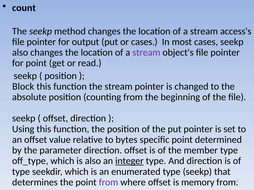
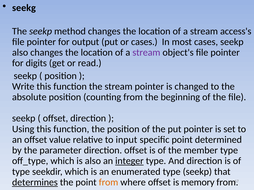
count: count -> seekg
for point: point -> digits
Block: Block -> Write
bytes: bytes -> input
determines underline: none -> present
from at (108, 183) colour: purple -> orange
